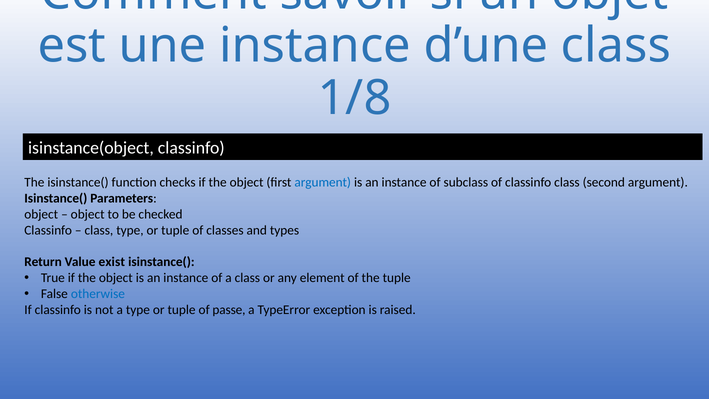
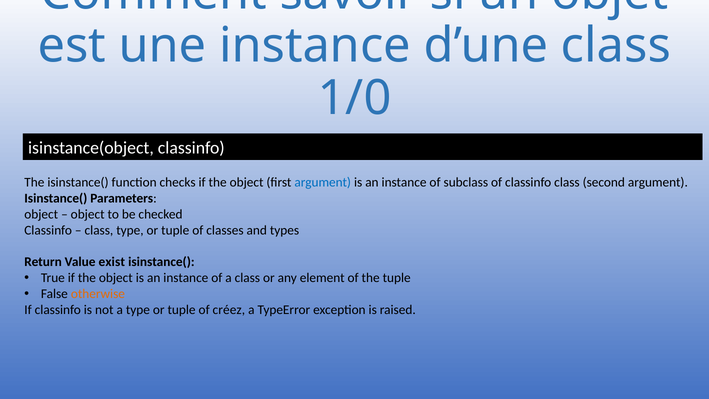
1/8: 1/8 -> 1/0
otherwise colour: blue -> orange
passe: passe -> créez
